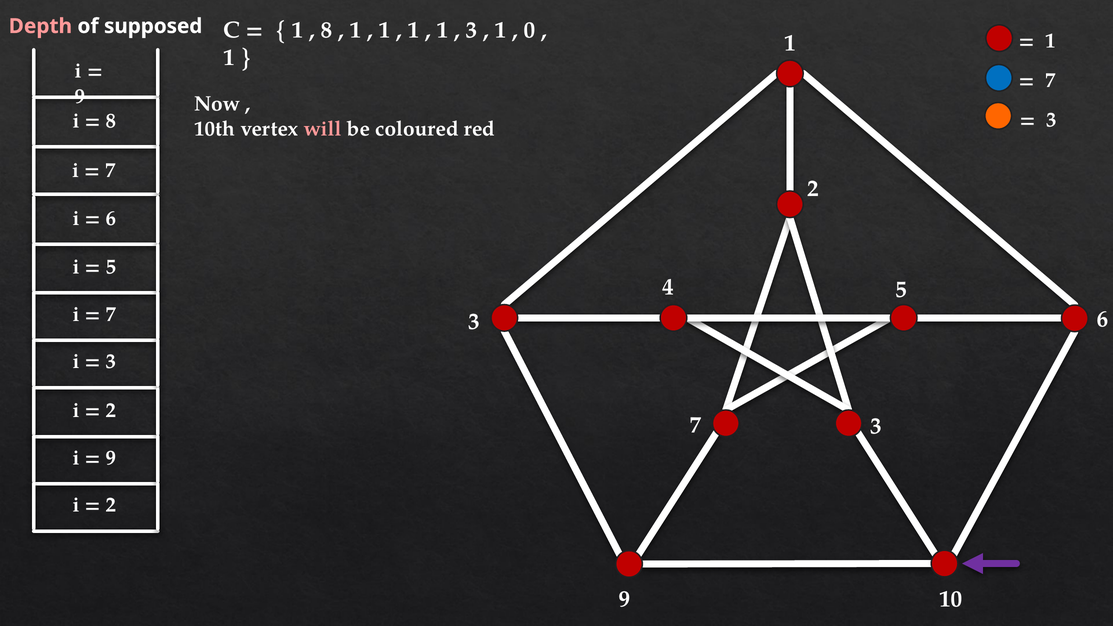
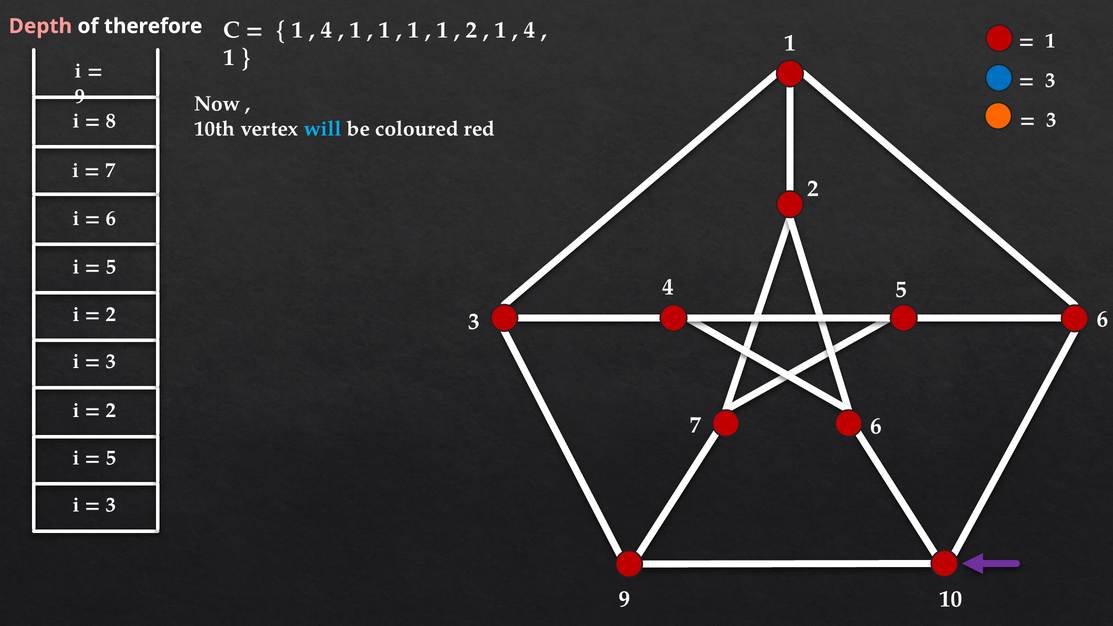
supposed: supposed -> therefore
8 at (327, 30): 8 -> 4
3 at (471, 30): 3 -> 2
0 at (530, 30): 0 -> 4
7 at (1050, 80): 7 -> 3
will colour: pink -> light blue
7 at (111, 314): 7 -> 2
7 3: 3 -> 6
9 at (111, 458): 9 -> 5
2 at (111, 505): 2 -> 3
